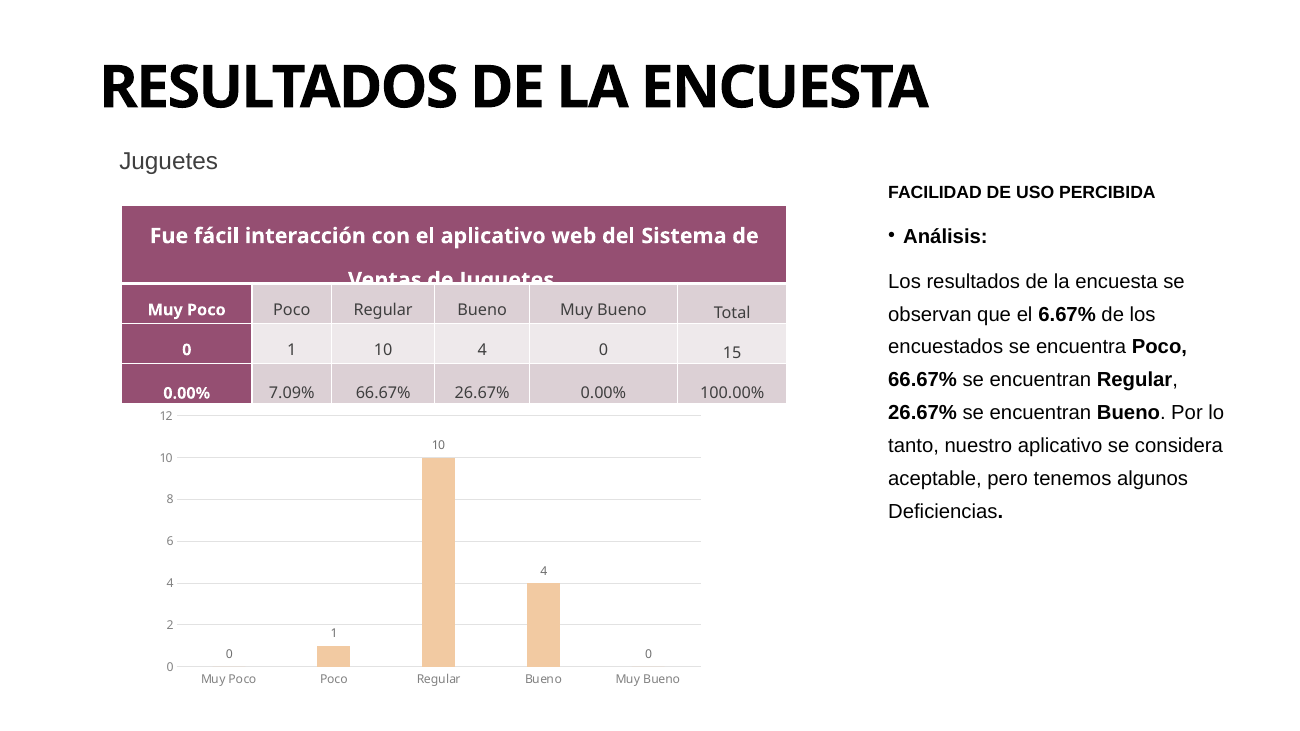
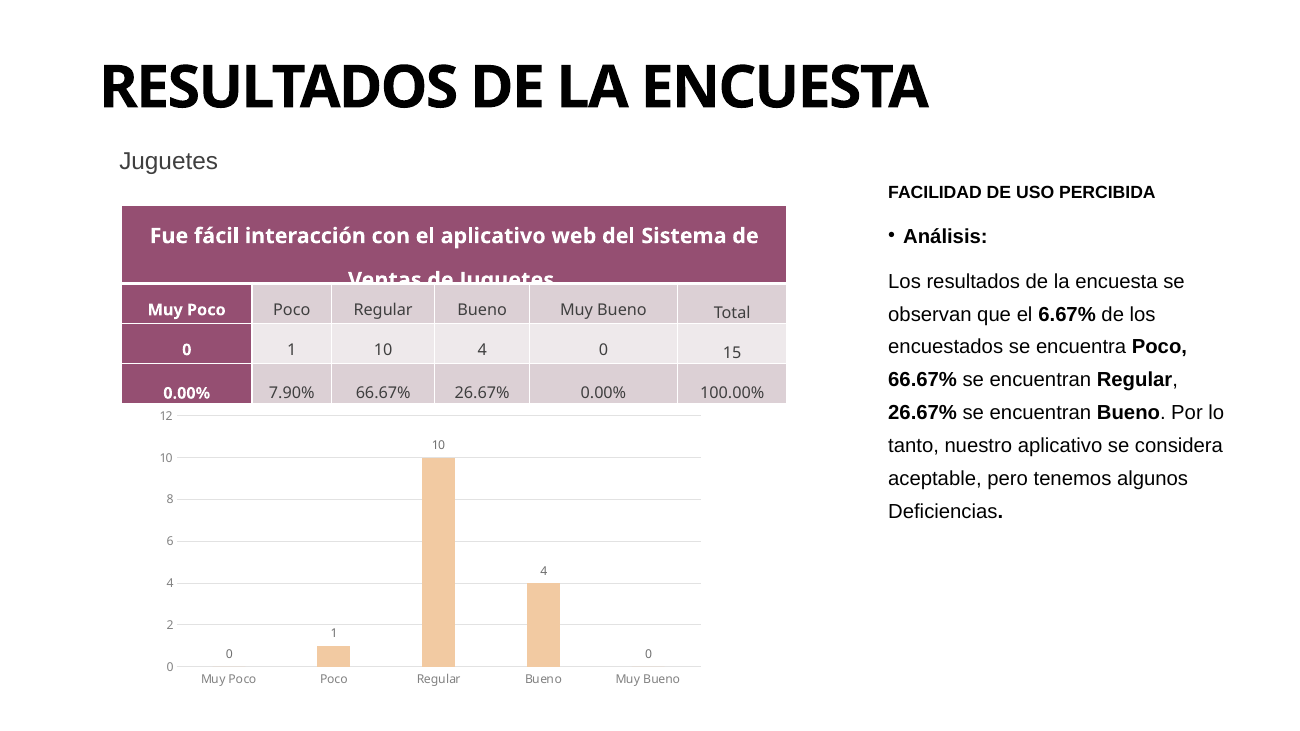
7.09%: 7.09% -> 7.90%
